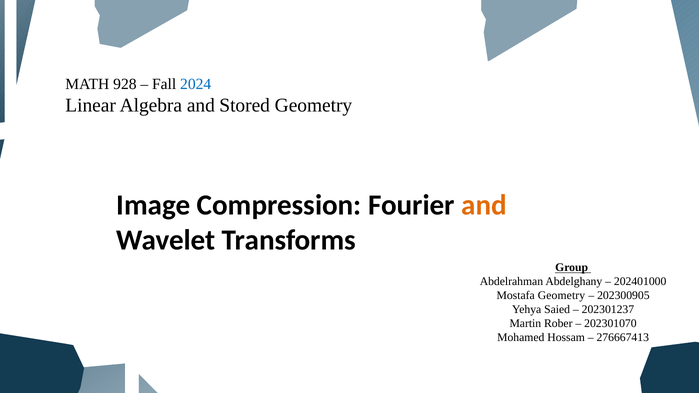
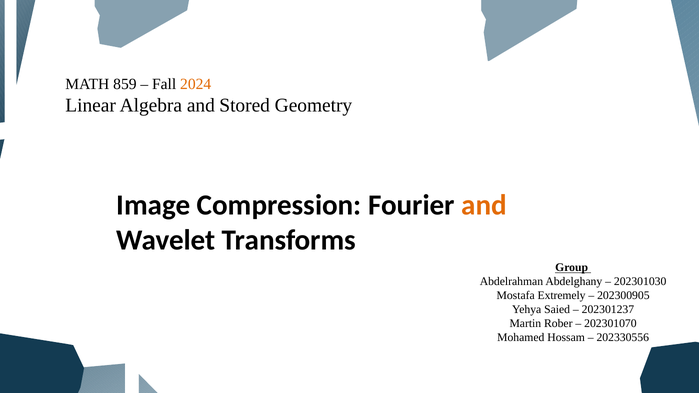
928: 928 -> 859
2024 colour: blue -> orange
202401000: 202401000 -> 202301030
Mostafa Geometry: Geometry -> Extremely
276667413: 276667413 -> 202330556
